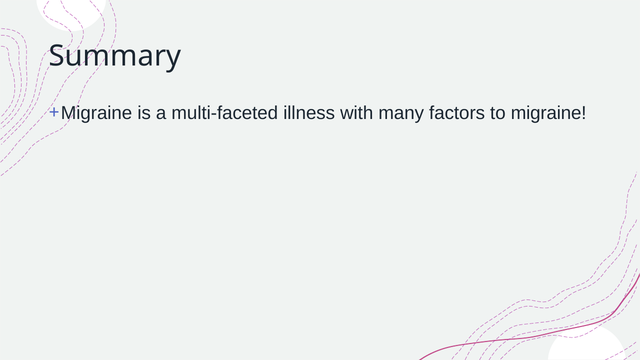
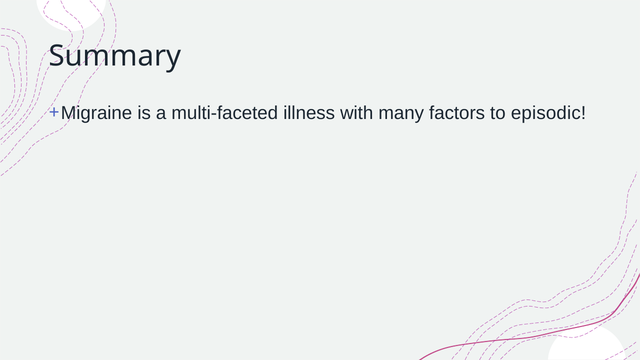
to migraine: migraine -> episodic
